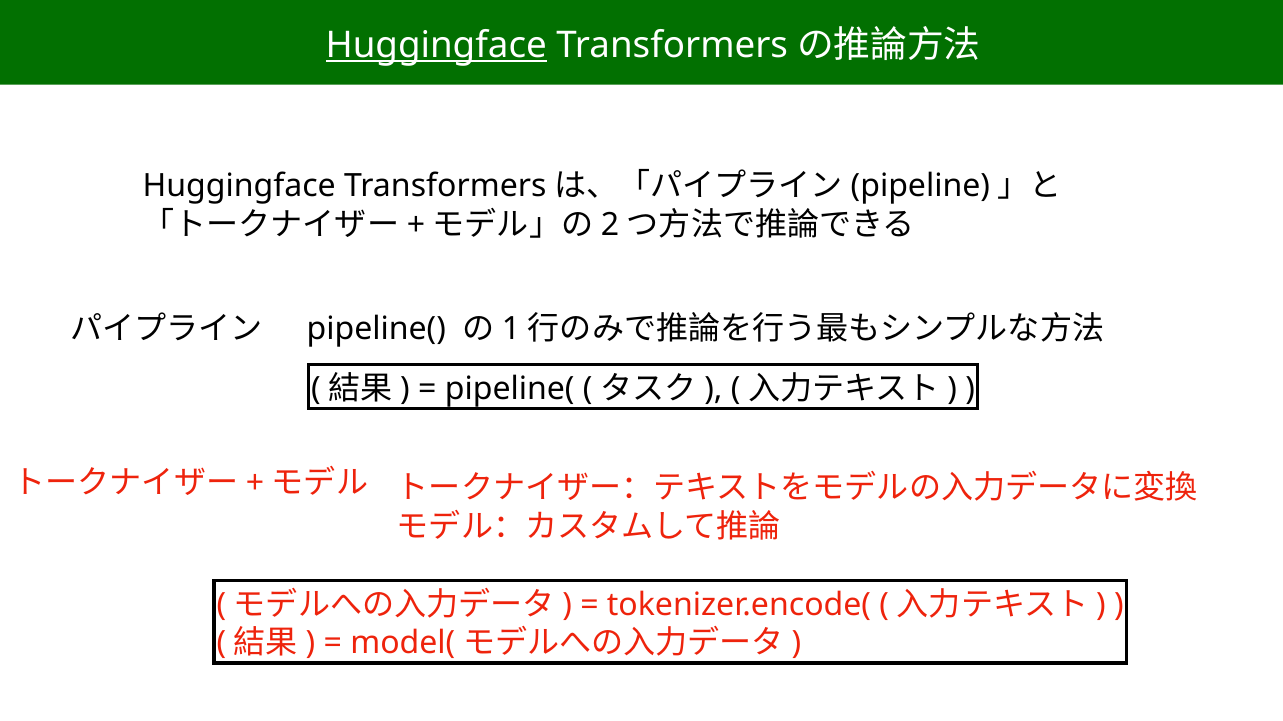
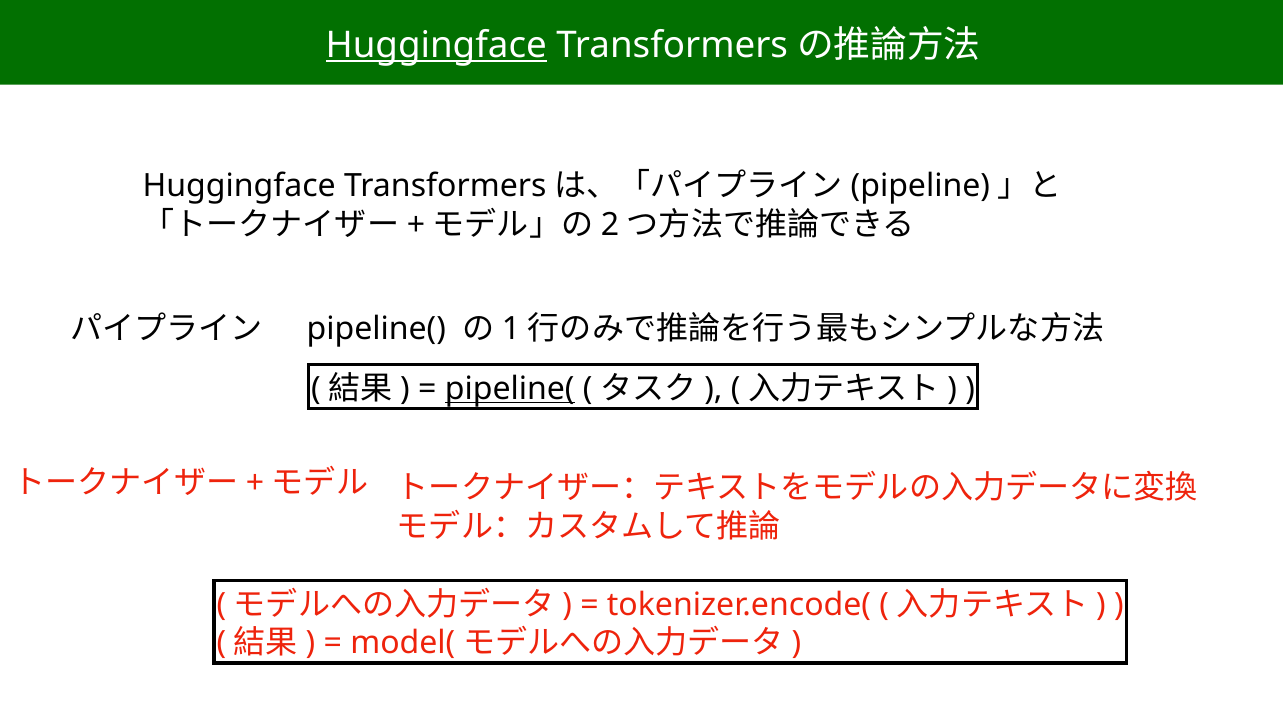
pipeline( at (510, 389) underline: none -> present
